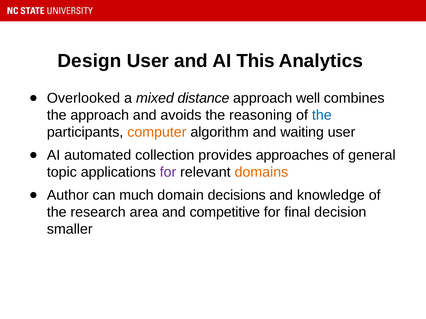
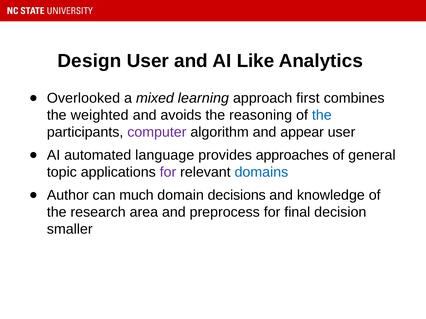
This: This -> Like
distance: distance -> learning
well: well -> first
the approach: approach -> weighted
computer colour: orange -> purple
waiting: waiting -> appear
collection: collection -> language
domains colour: orange -> blue
competitive: competitive -> preprocess
